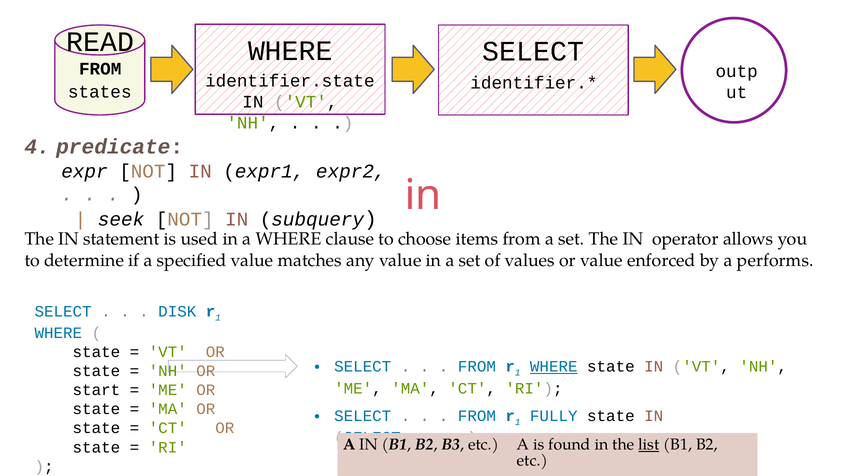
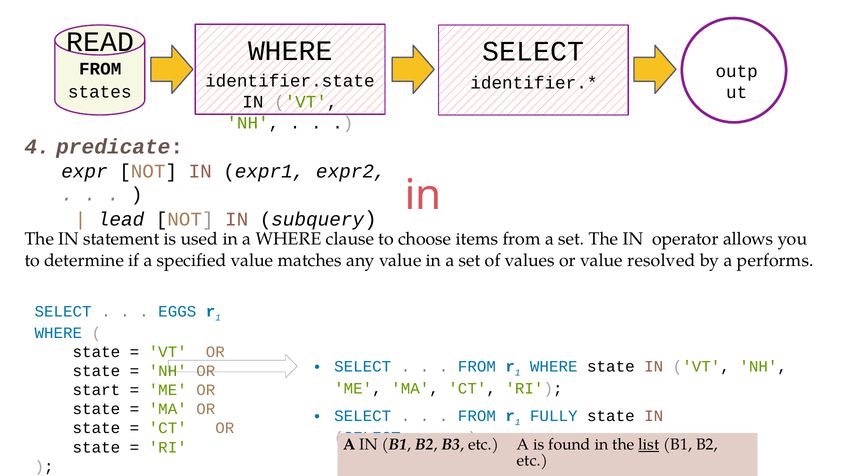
seek: seek -> lead
enforced: enforced -> resolved
DISK: DISK -> EGGS
WHERE at (554, 367) underline: present -> none
